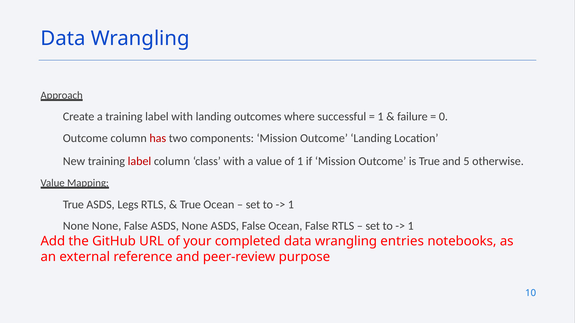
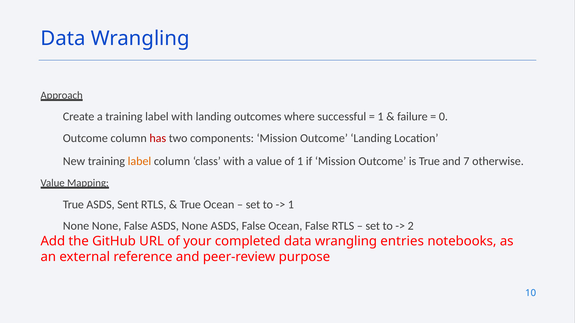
label at (139, 162) colour: red -> orange
5: 5 -> 7
Legs: Legs -> Sent
1 at (411, 226): 1 -> 2
